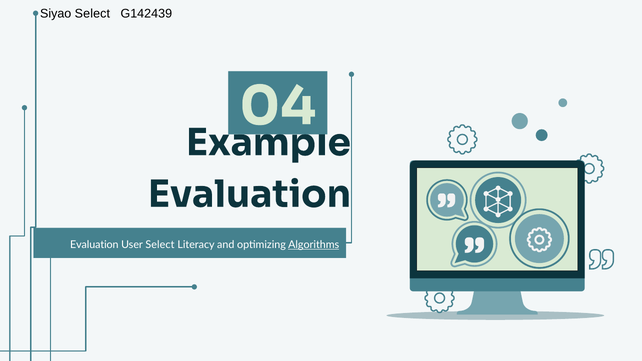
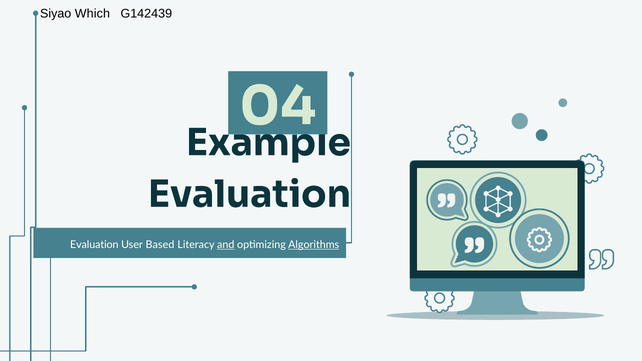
Siyao Select: Select -> Which
User Select: Select -> Based
and underline: none -> present
